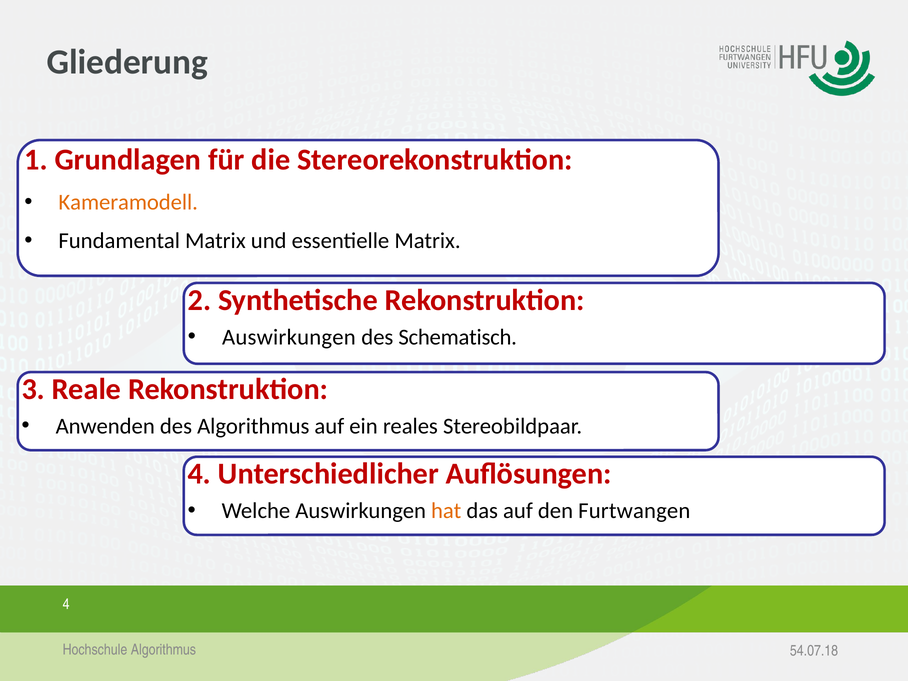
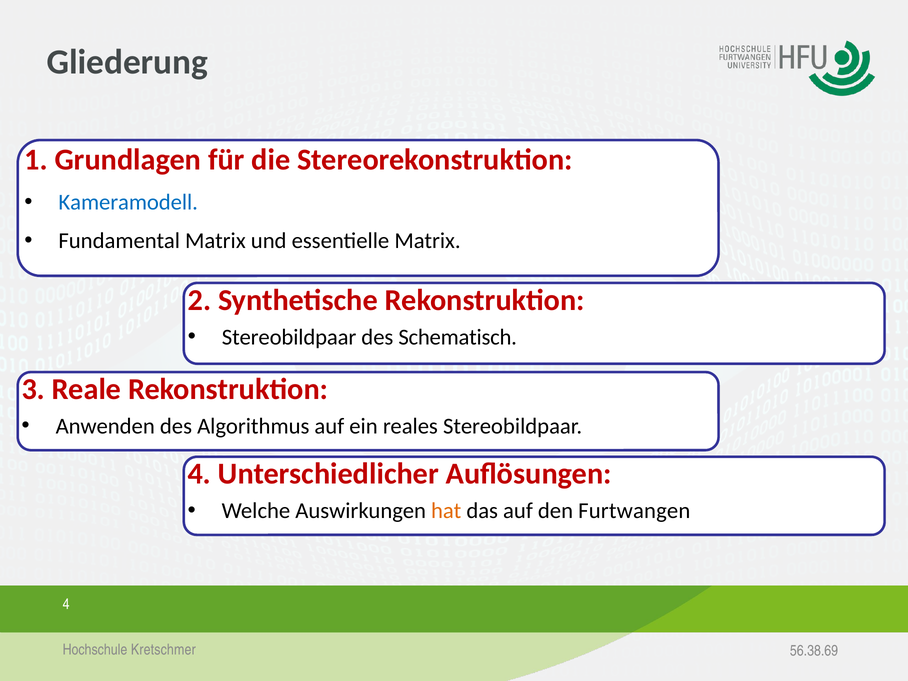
Kameramodell colour: orange -> blue
Auswirkungen at (289, 337): Auswirkungen -> Stereobildpaar
Hochschule Algorithmus: Algorithmus -> Kretschmer
54.07.18: 54.07.18 -> 56.38.69
